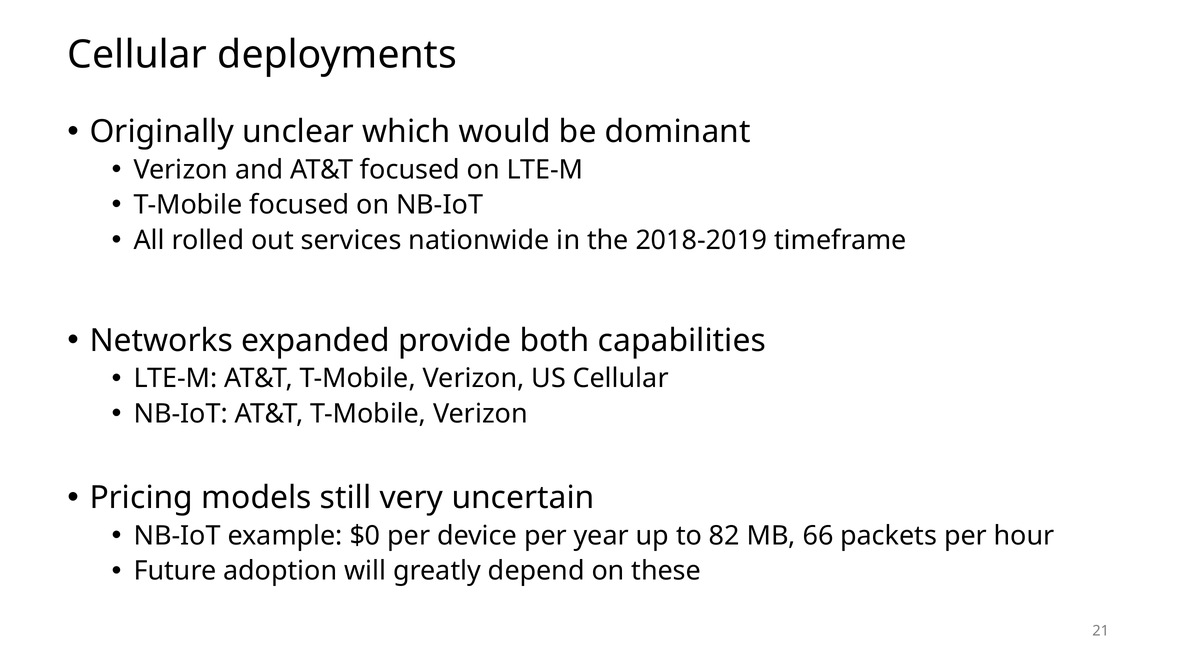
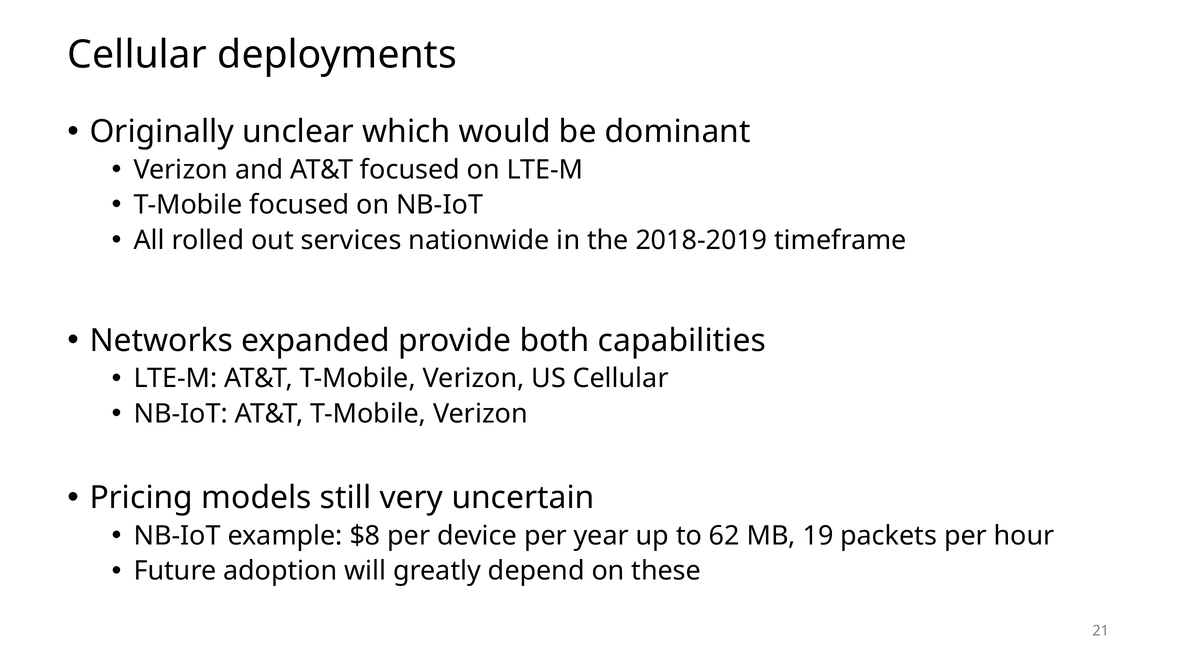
$0: $0 -> $8
82: 82 -> 62
66: 66 -> 19
